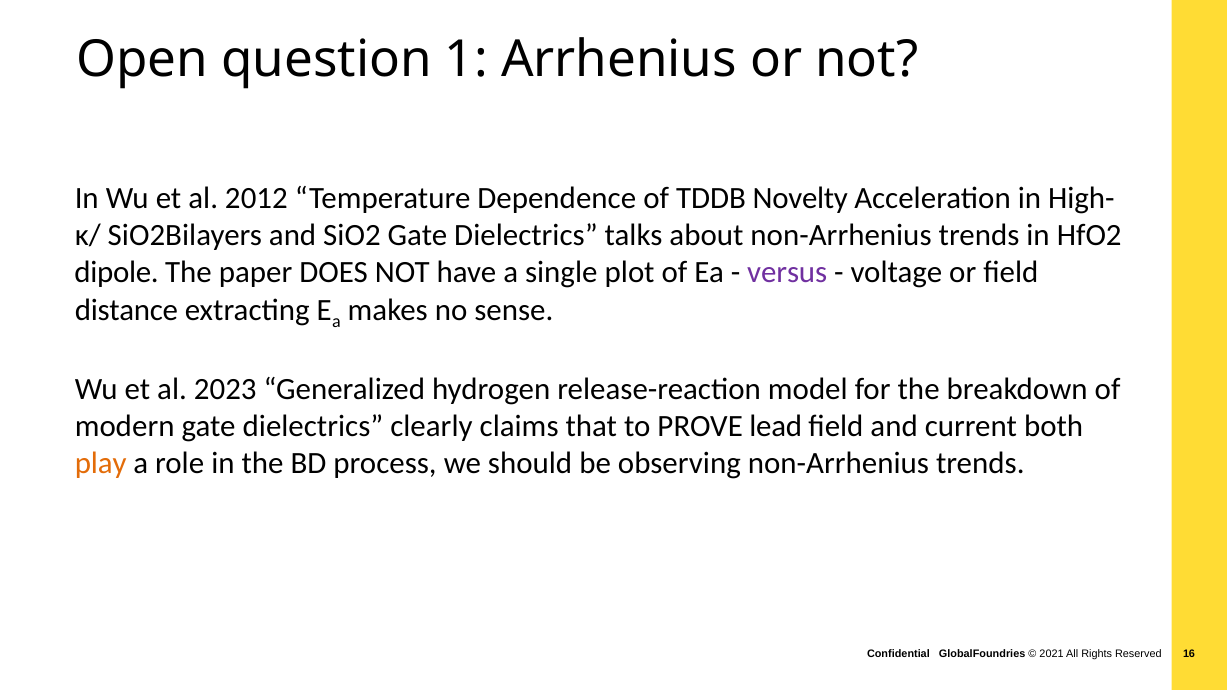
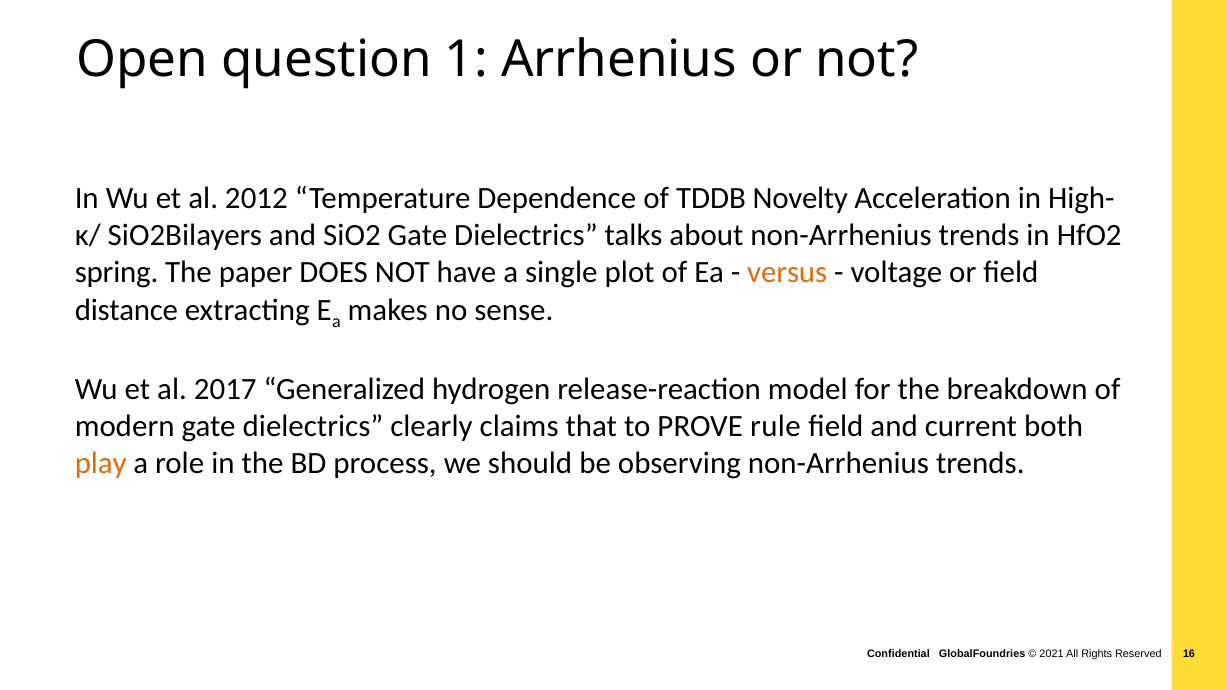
dipole: dipole -> spring
versus colour: purple -> orange
2023: 2023 -> 2017
lead: lead -> rule
